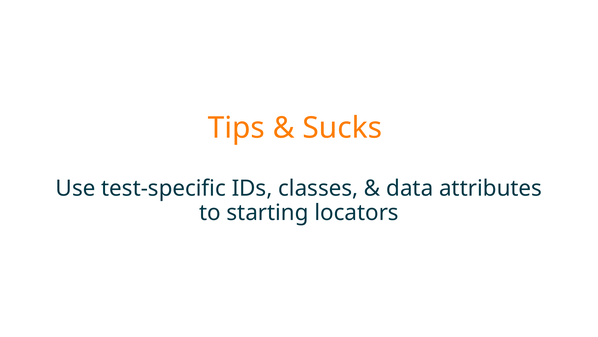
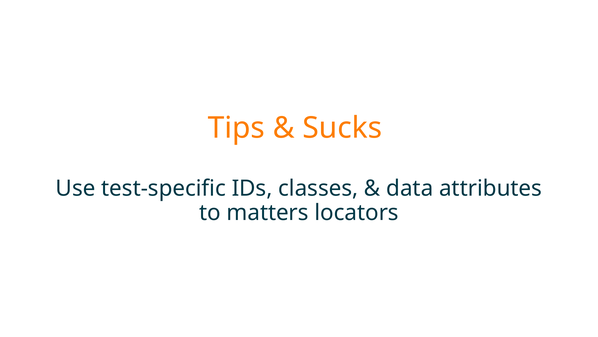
starting: starting -> matters
